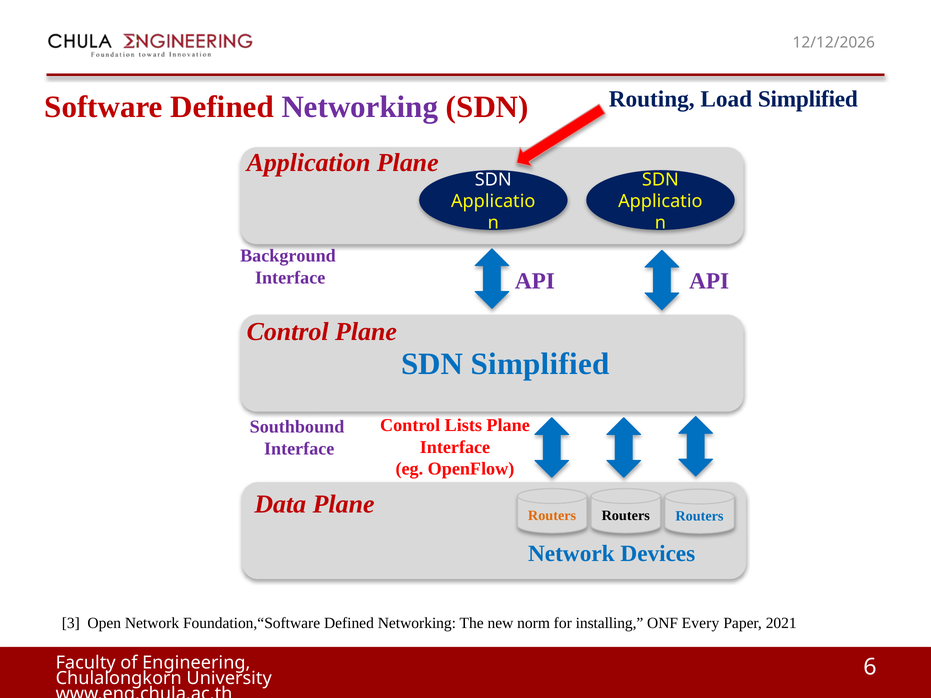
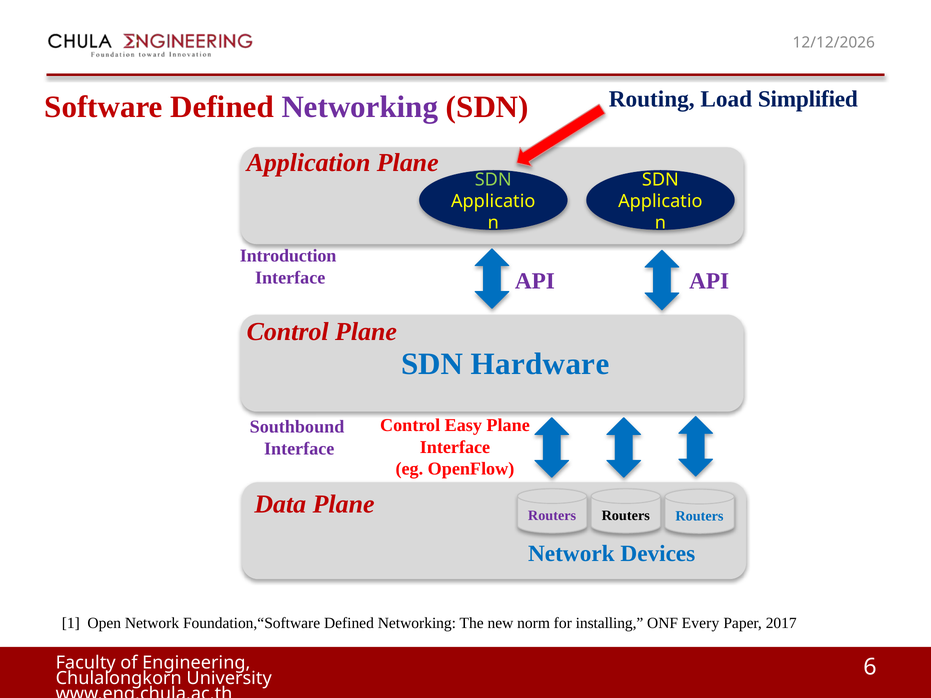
SDN at (493, 180) colour: white -> light green
Background: Background -> Introduction
SDN Simplified: Simplified -> Hardware
Lists: Lists -> Easy
Routers at (552, 516) colour: orange -> purple
3: 3 -> 1
2021: 2021 -> 2017
